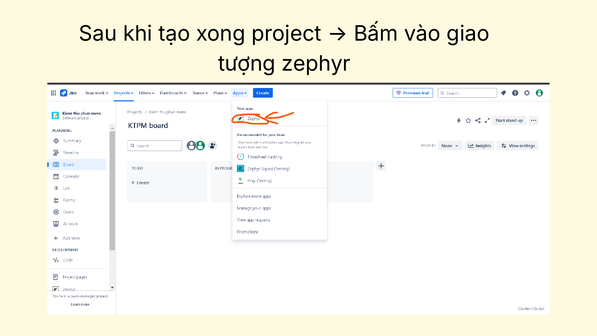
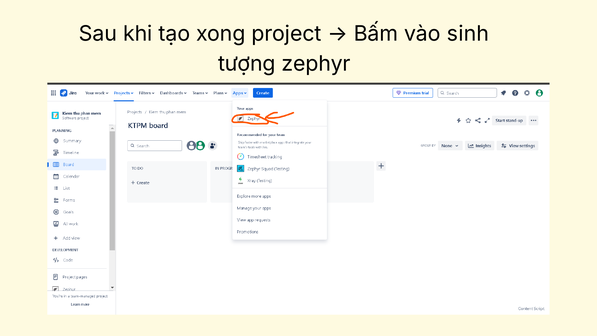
giao: giao -> sinh
